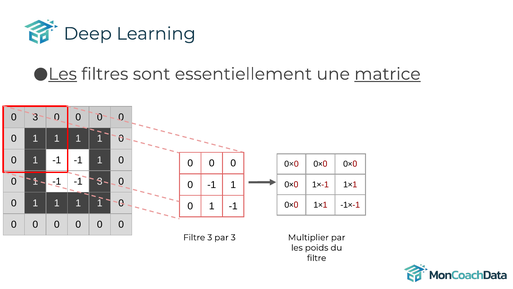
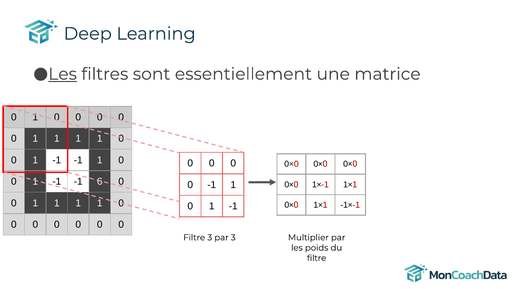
matrice underline: present -> none
3 at (35, 117): 3 -> 1
-1 3: 3 -> 6
